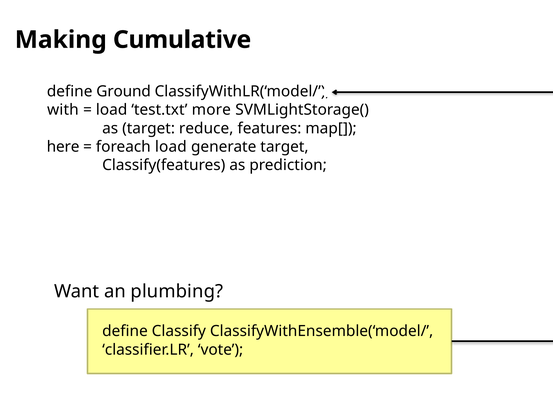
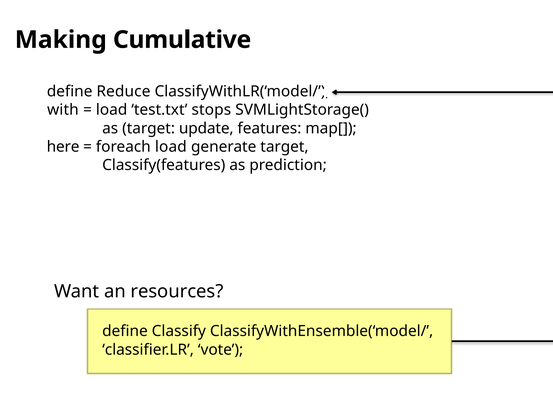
Ground: Ground -> Reduce
more: more -> stops
reduce: reduce -> update
plumbing: plumbing -> resources
